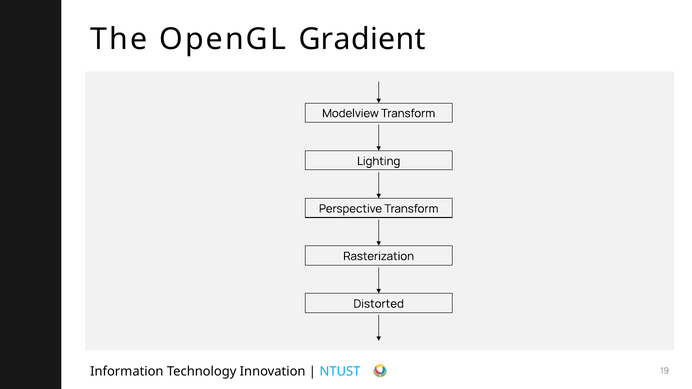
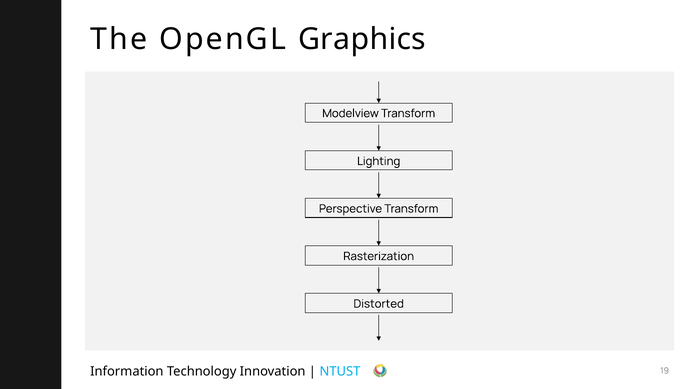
Gradient: Gradient -> Graphics
